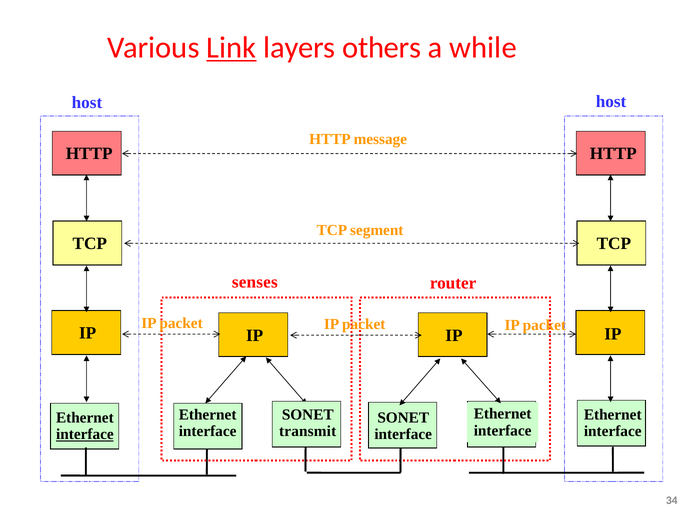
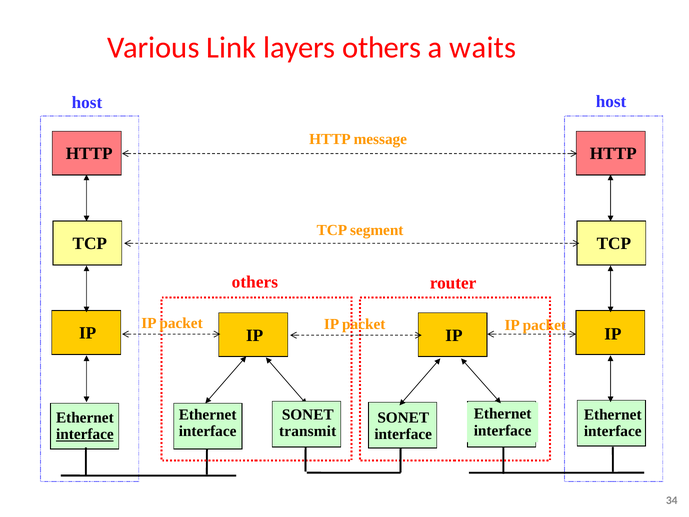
Link underline: present -> none
while: while -> waits
senses at (255, 282): senses -> others
